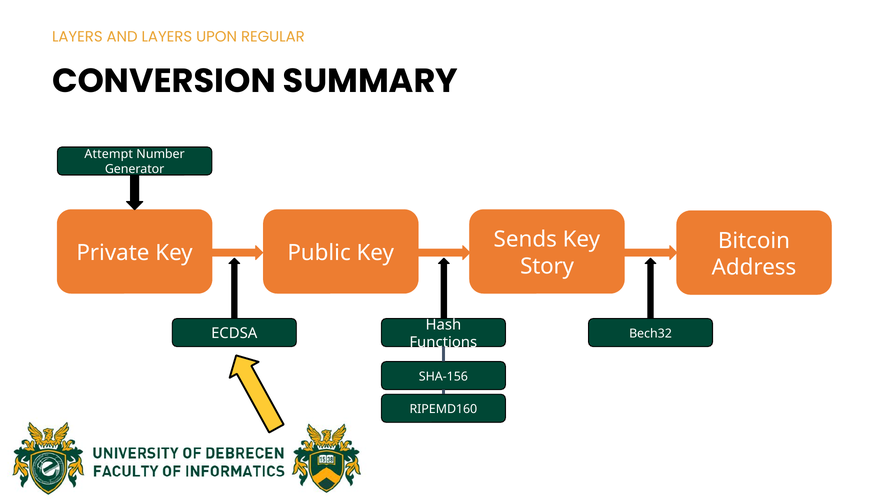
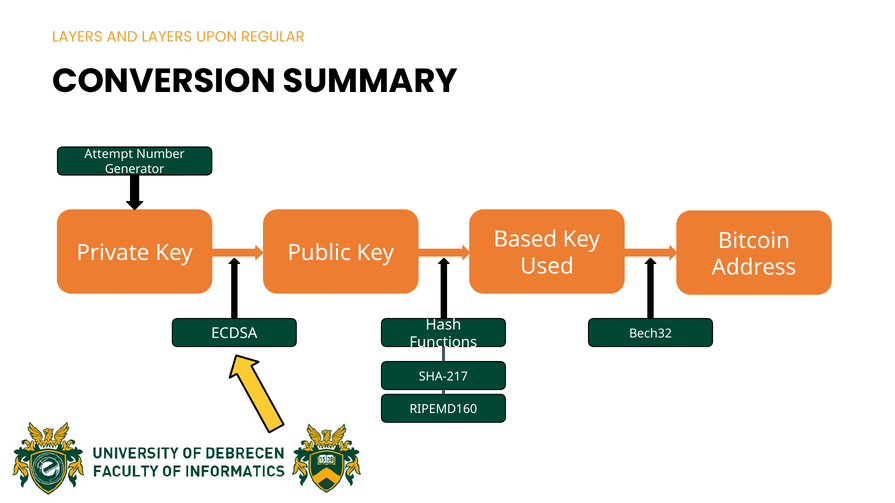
Sends: Sends -> Based
Story: Story -> Used
SHA-156: SHA-156 -> SHA-217
